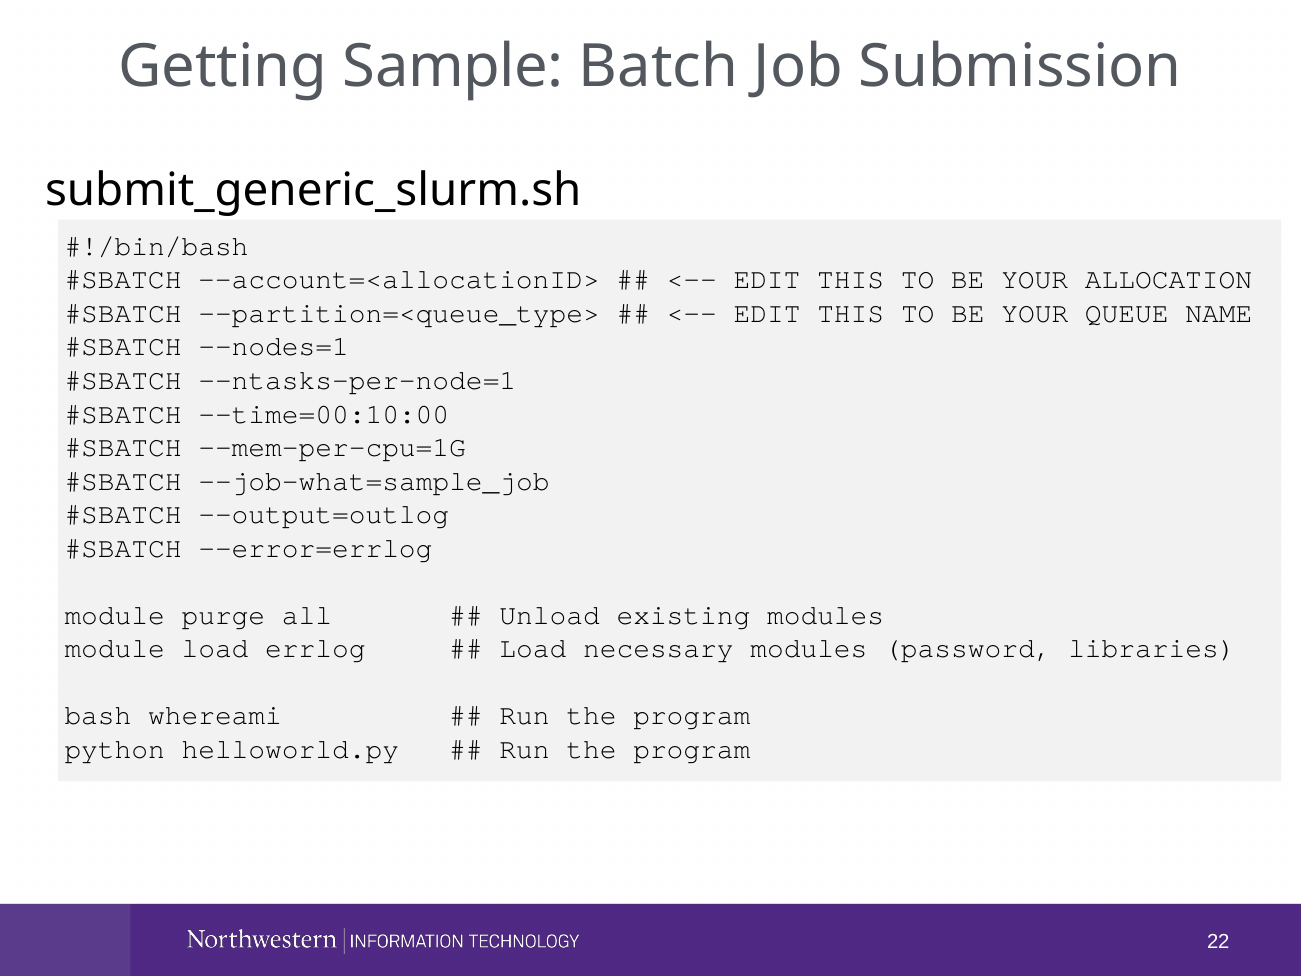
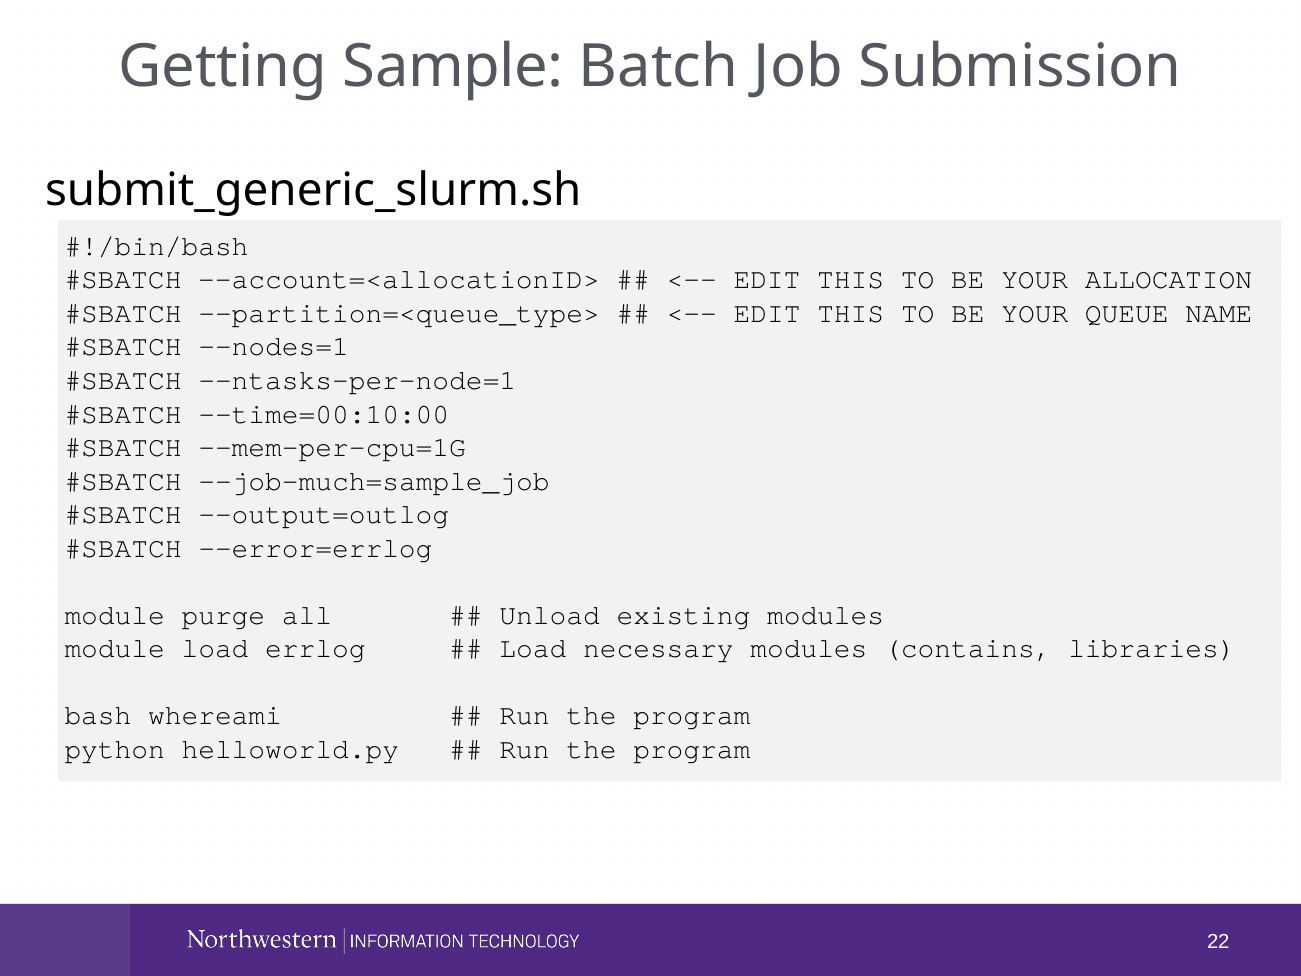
--job-what=sample_job: --job-what=sample_job -> --job-much=sample_job
password: password -> contains
